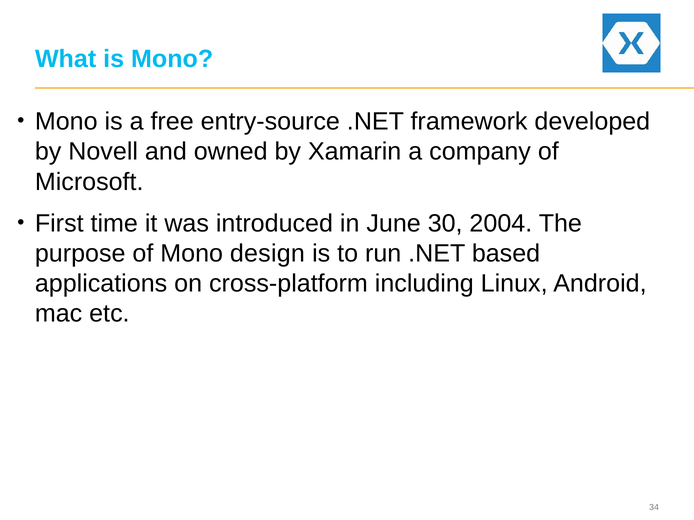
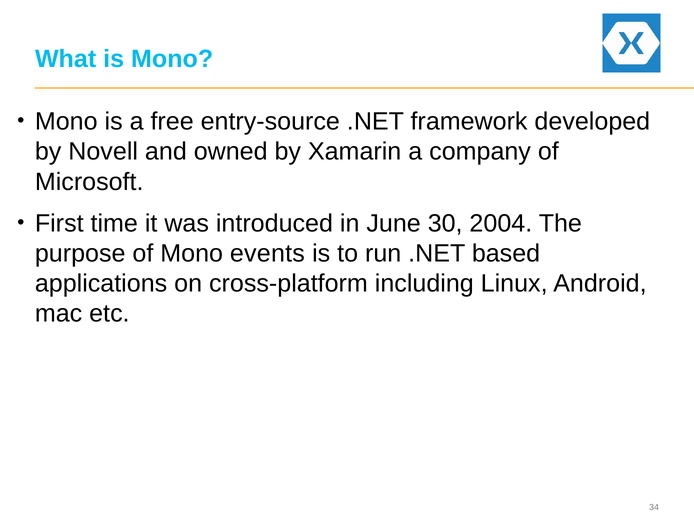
design: design -> events
